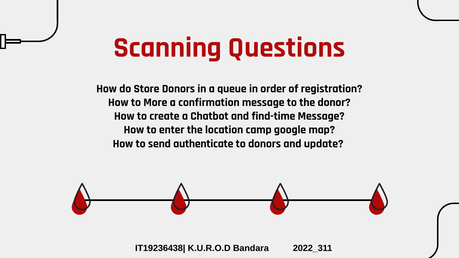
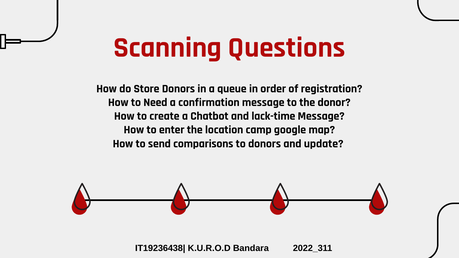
More: More -> Need
find-time: find-time -> lack-time
authenticate: authenticate -> comparisons
